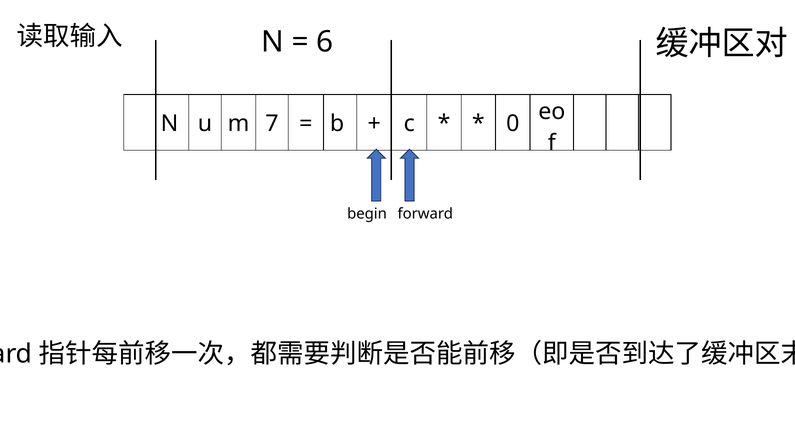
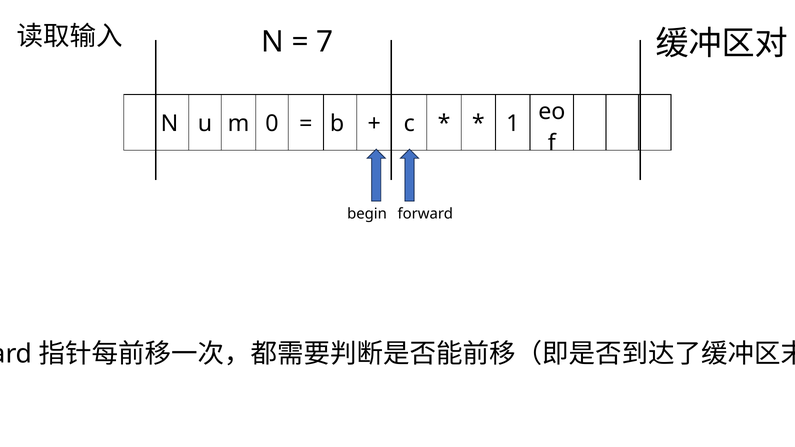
6: 6 -> 7
7: 7 -> 0
0: 0 -> 1
